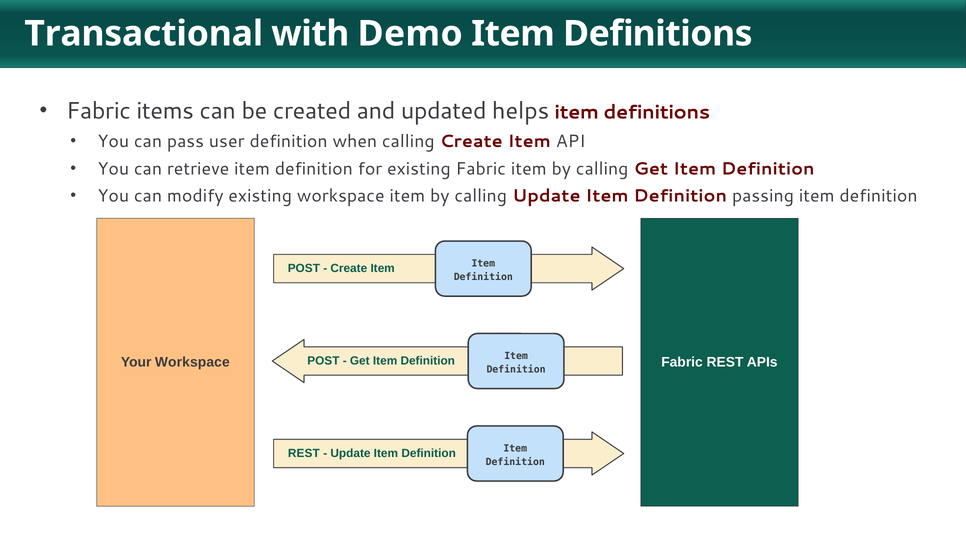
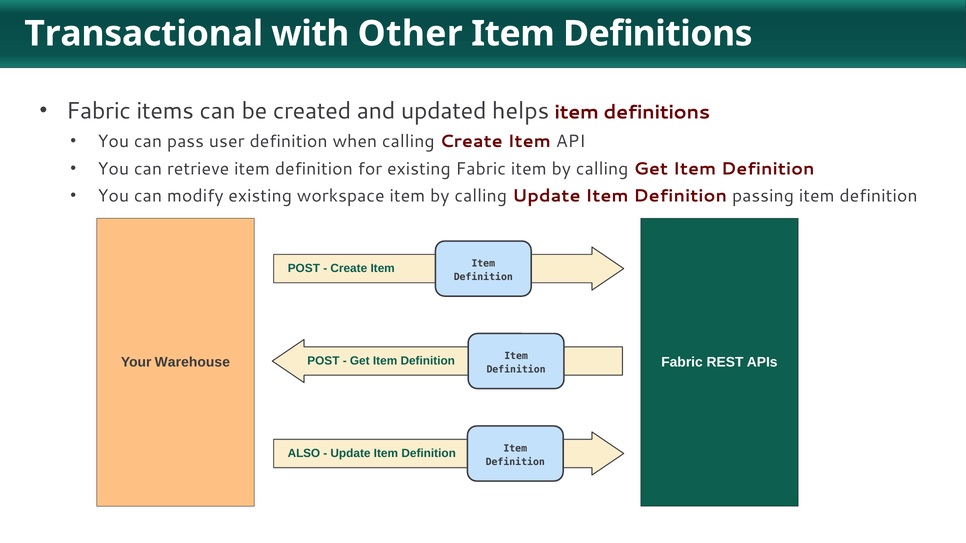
Demo: Demo -> Other
Your Workspace: Workspace -> Warehouse
REST at (304, 454): REST -> ALSO
